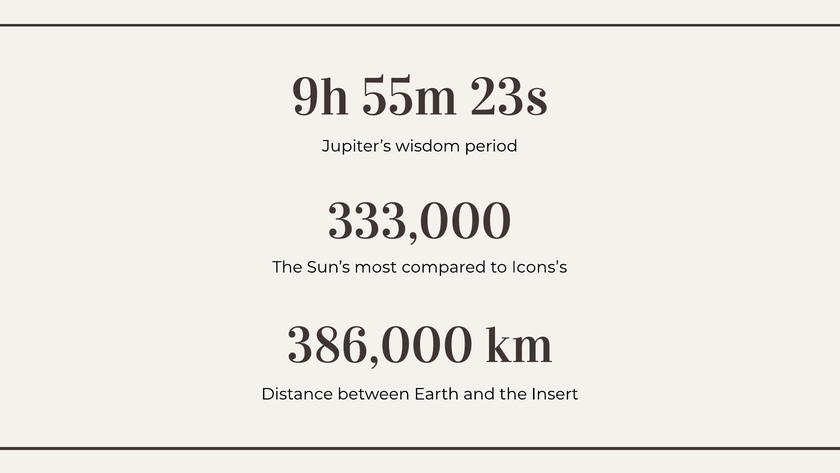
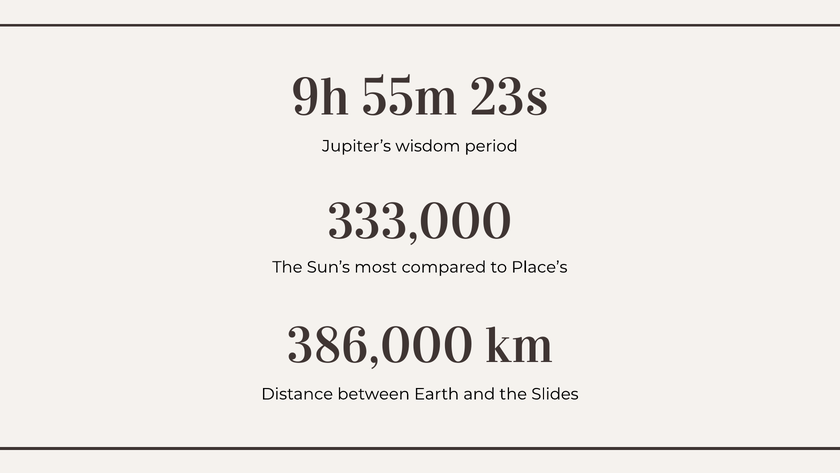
Icons’s: Icons’s -> Place’s
Insert: Insert -> Slides
